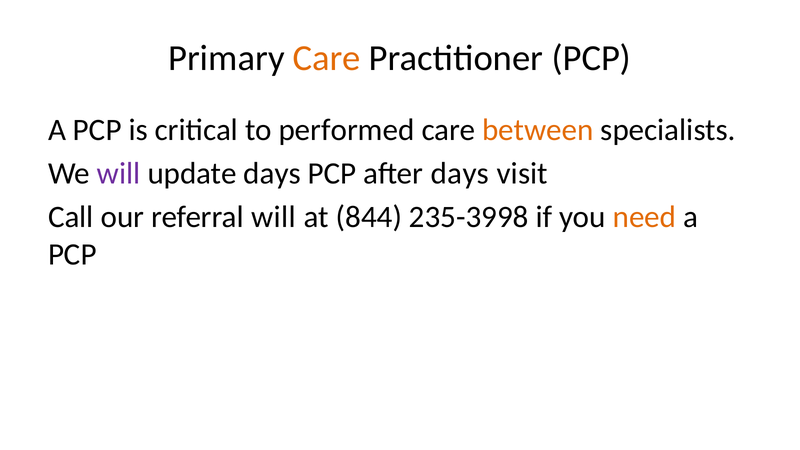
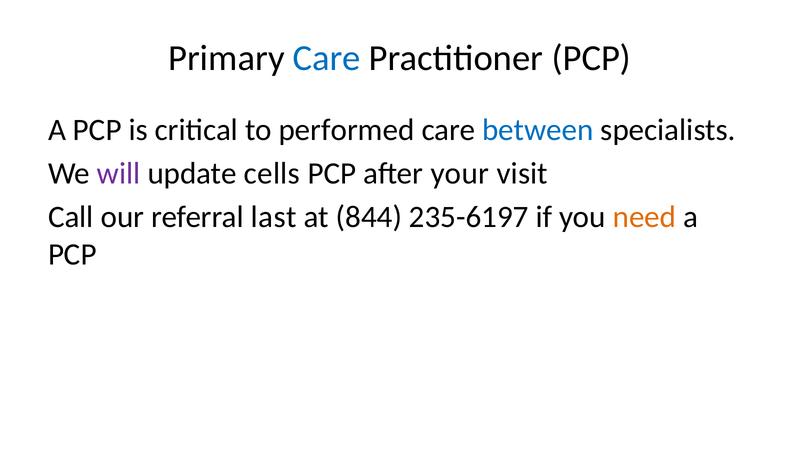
Care at (327, 58) colour: orange -> blue
between colour: orange -> blue
update days: days -> cells
after days: days -> your
referral will: will -> last
235-3998: 235-3998 -> 235-6197
